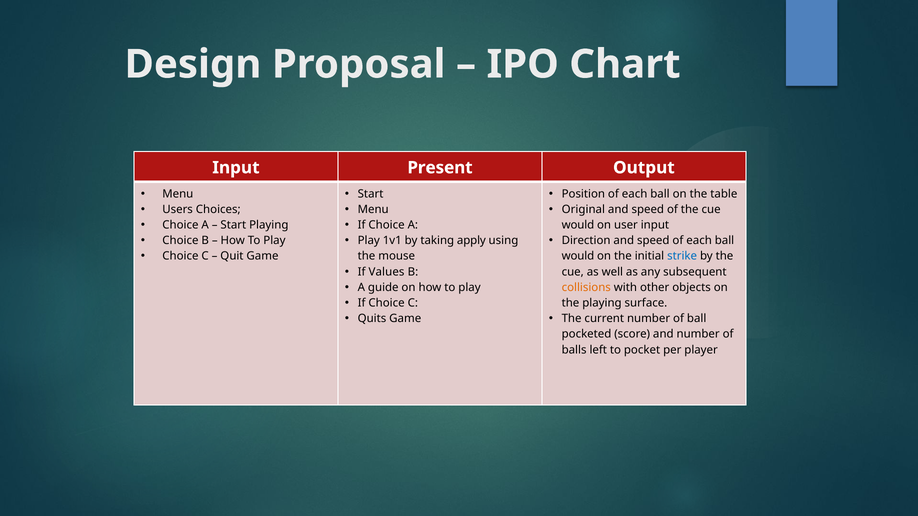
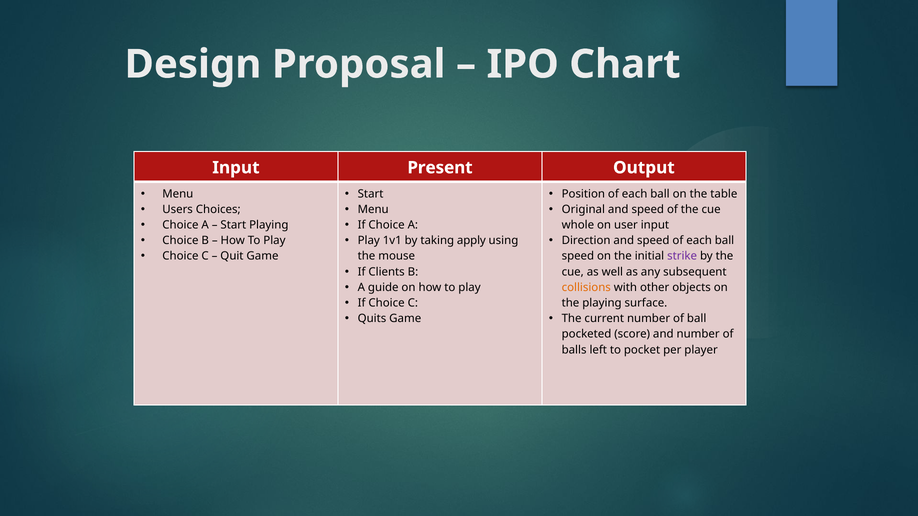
would at (578, 225): would -> whole
would at (578, 256): would -> speed
strike colour: blue -> purple
Values: Values -> Clients
